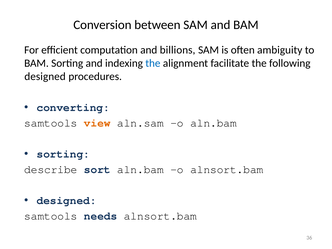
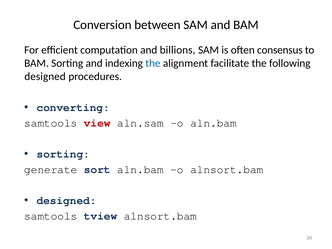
ambiguity: ambiguity -> consensus
view colour: orange -> red
describe: describe -> generate
needs: needs -> tview
